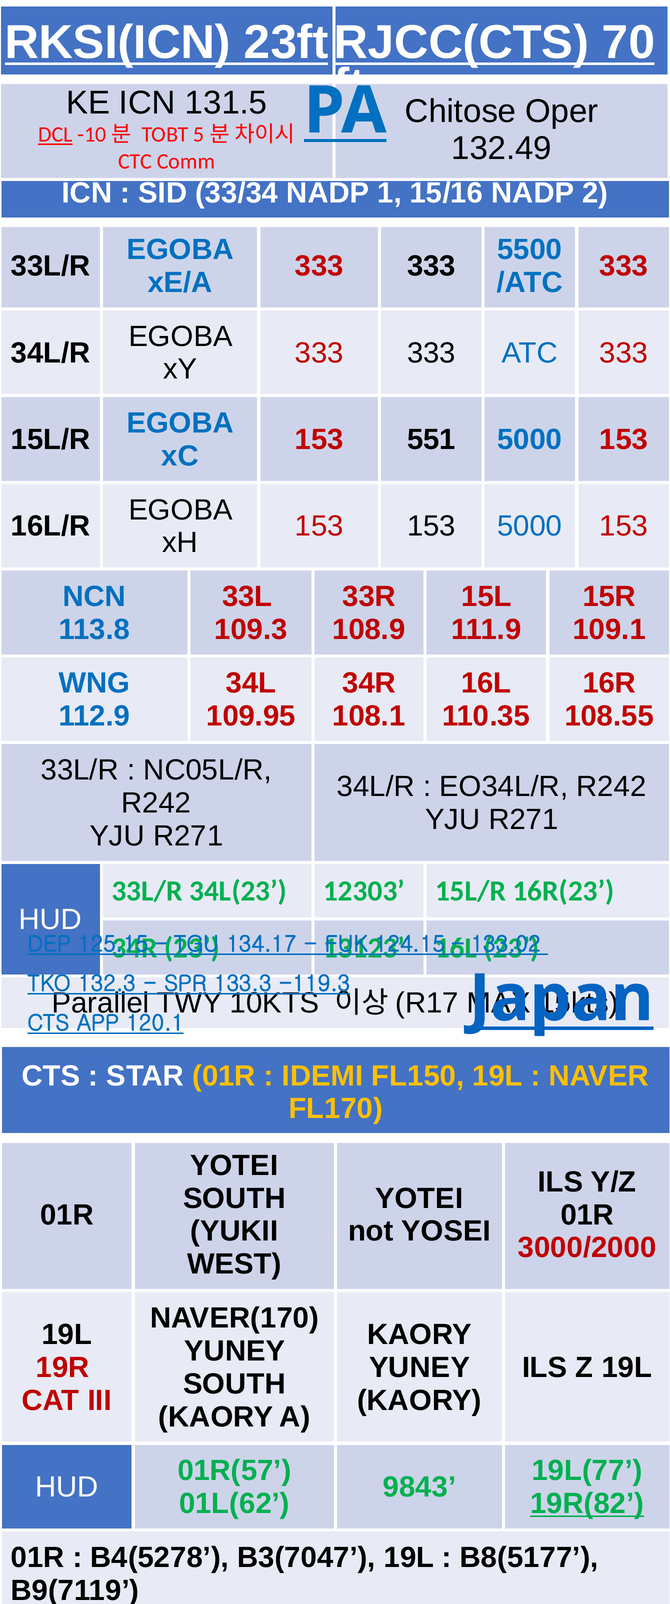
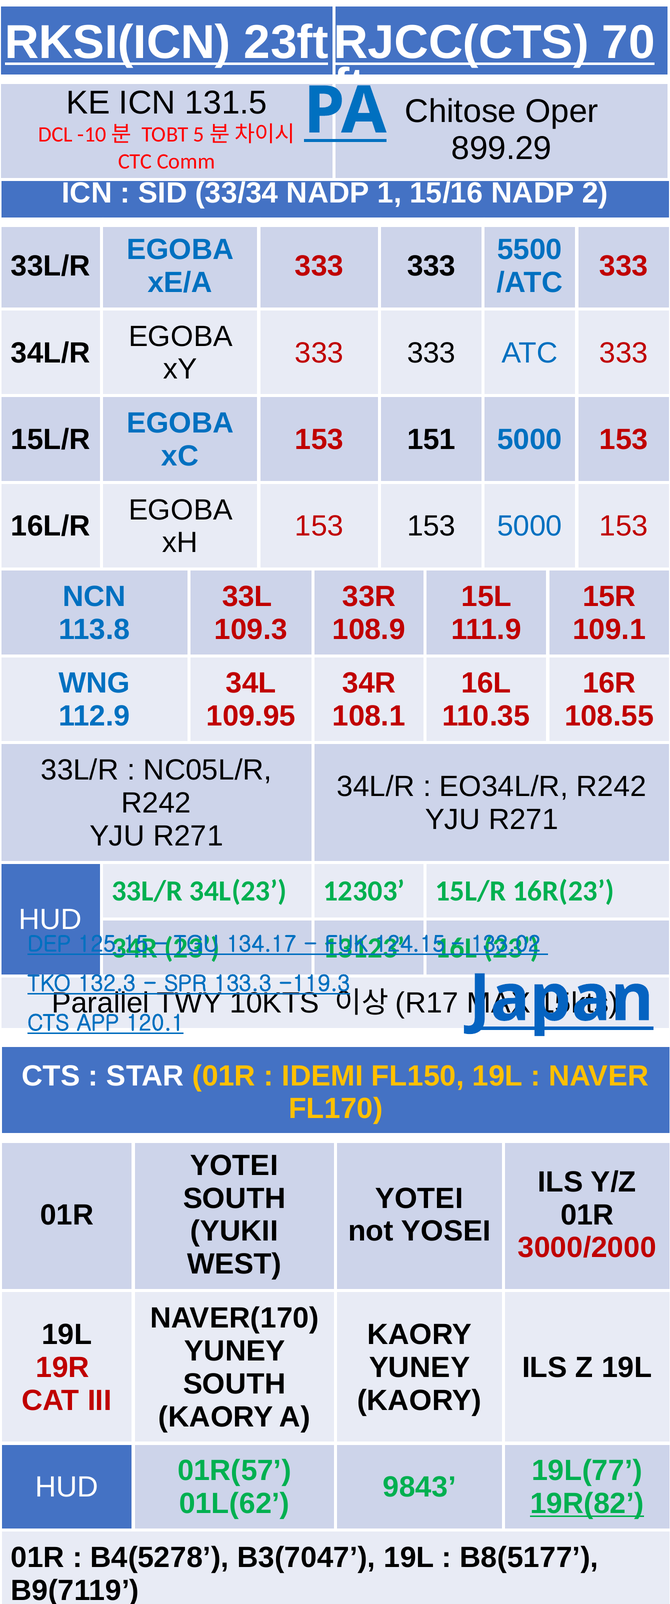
DCL underline: present -> none
132.49: 132.49 -> 899.29
551: 551 -> 151
